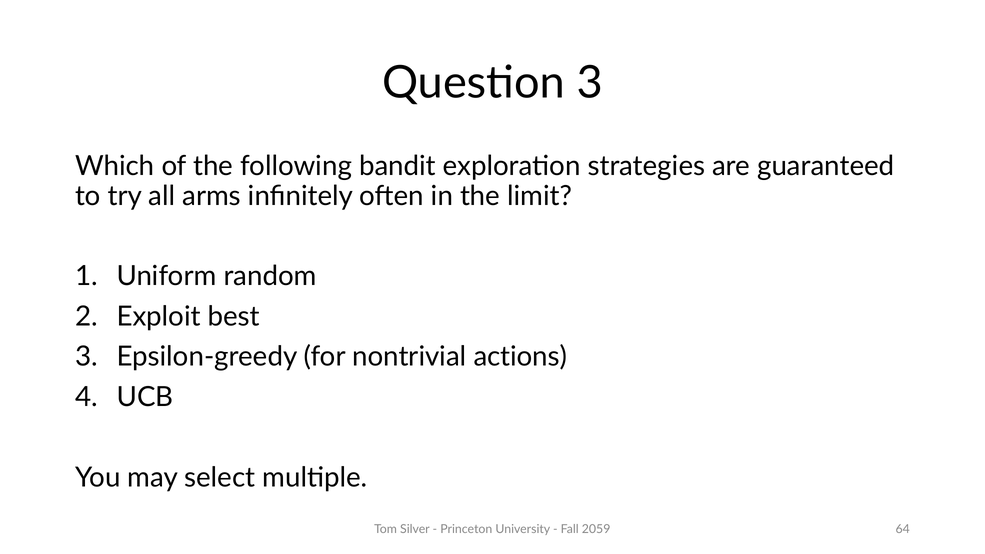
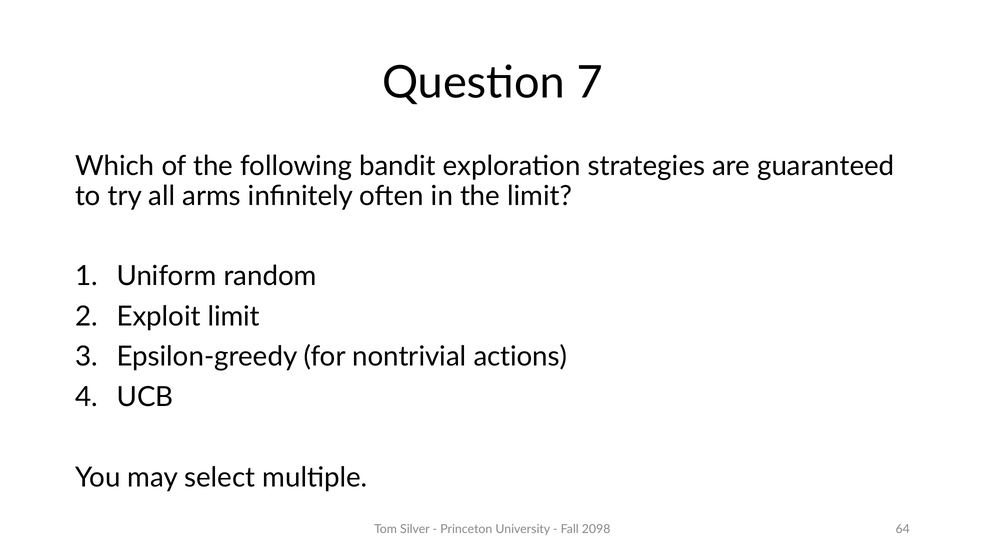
Question 3: 3 -> 7
Exploit best: best -> limit
2059: 2059 -> 2098
